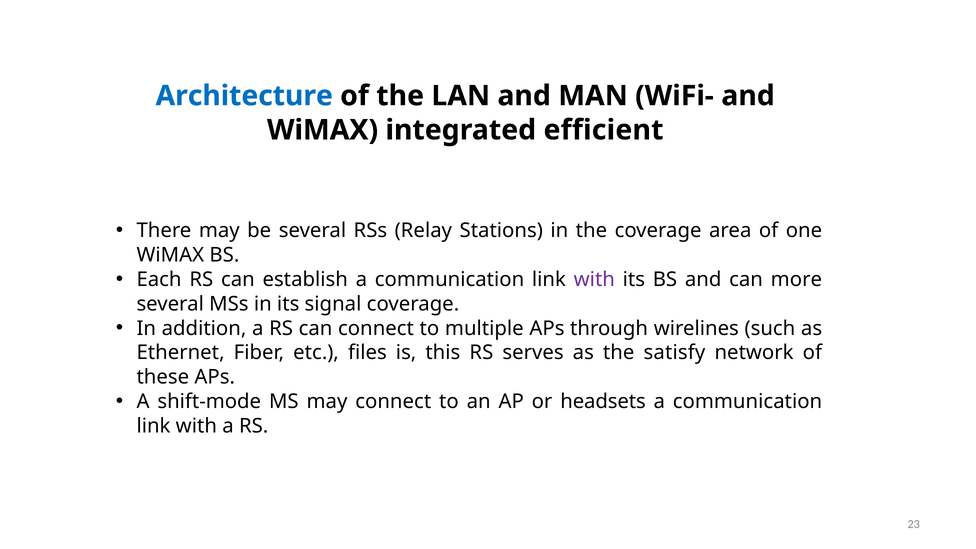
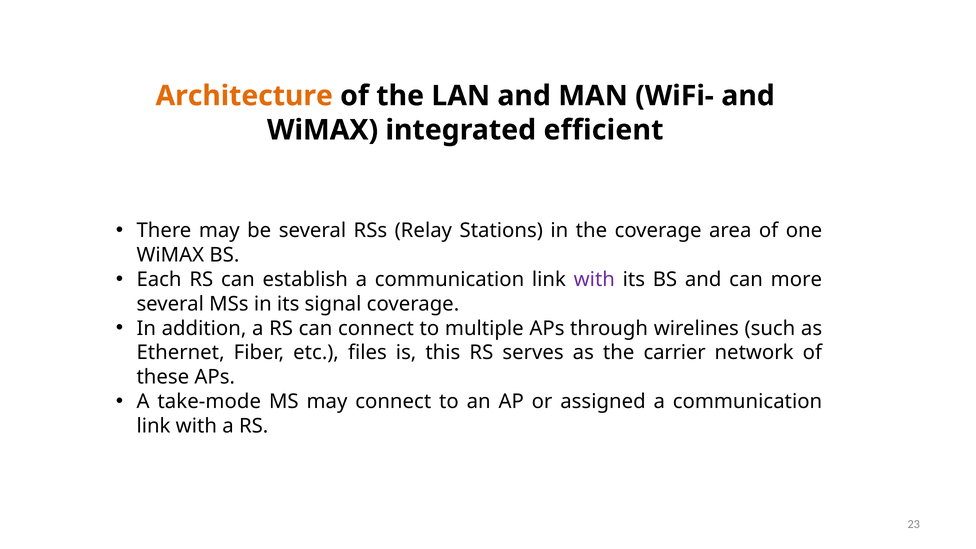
Architecture colour: blue -> orange
satisfy: satisfy -> carrier
shift-mode: shift-mode -> take-mode
headsets: headsets -> assigned
